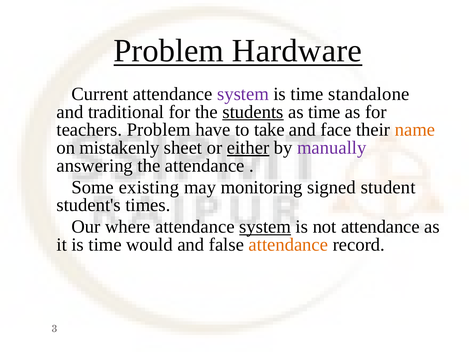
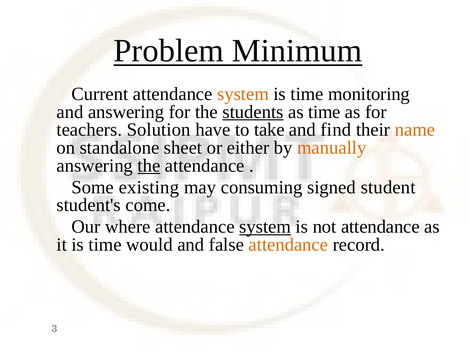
Hardware: Hardware -> Minimum
system at (243, 94) colour: purple -> orange
standalone: standalone -> monitoring
and traditional: traditional -> answering
teachers Problem: Problem -> Solution
face: face -> find
mistakenly: mistakenly -> standalone
either underline: present -> none
manually colour: purple -> orange
the at (149, 165) underline: none -> present
monitoring: monitoring -> consuming
times: times -> come
